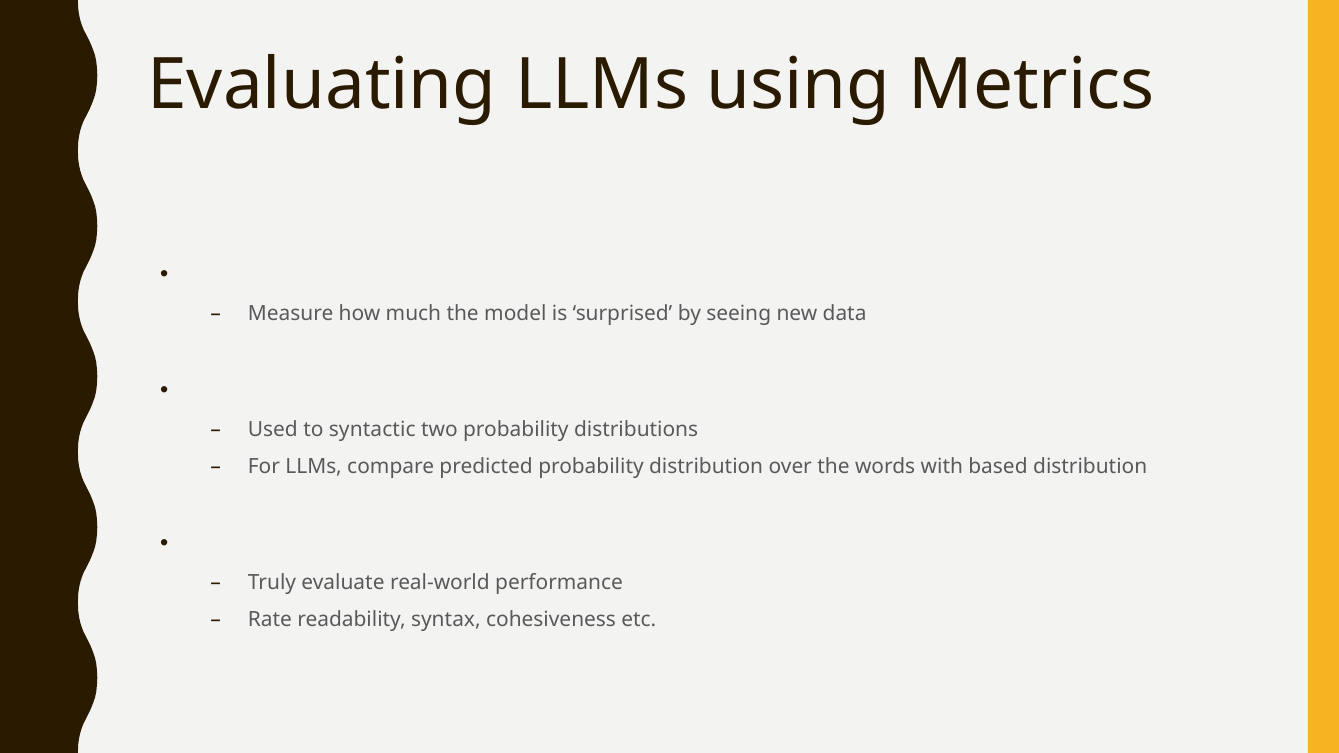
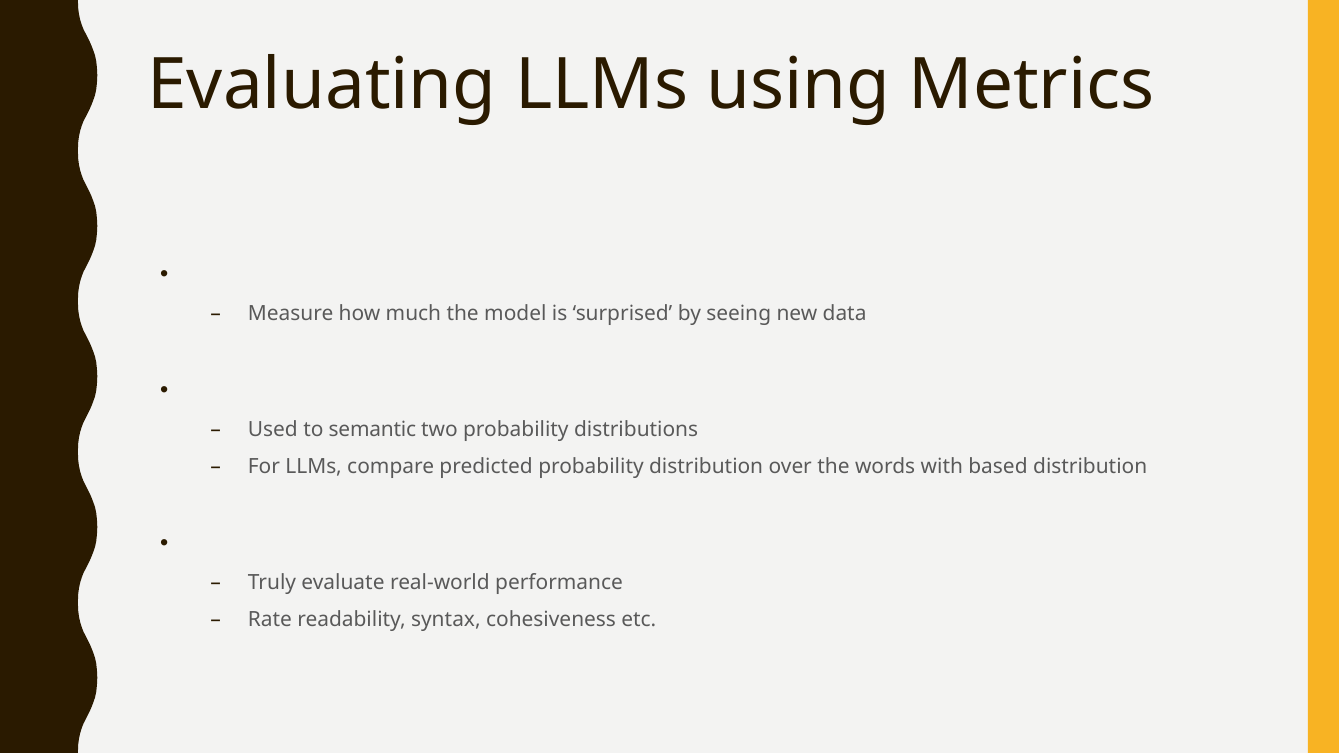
syntactic: syntactic -> semantic
